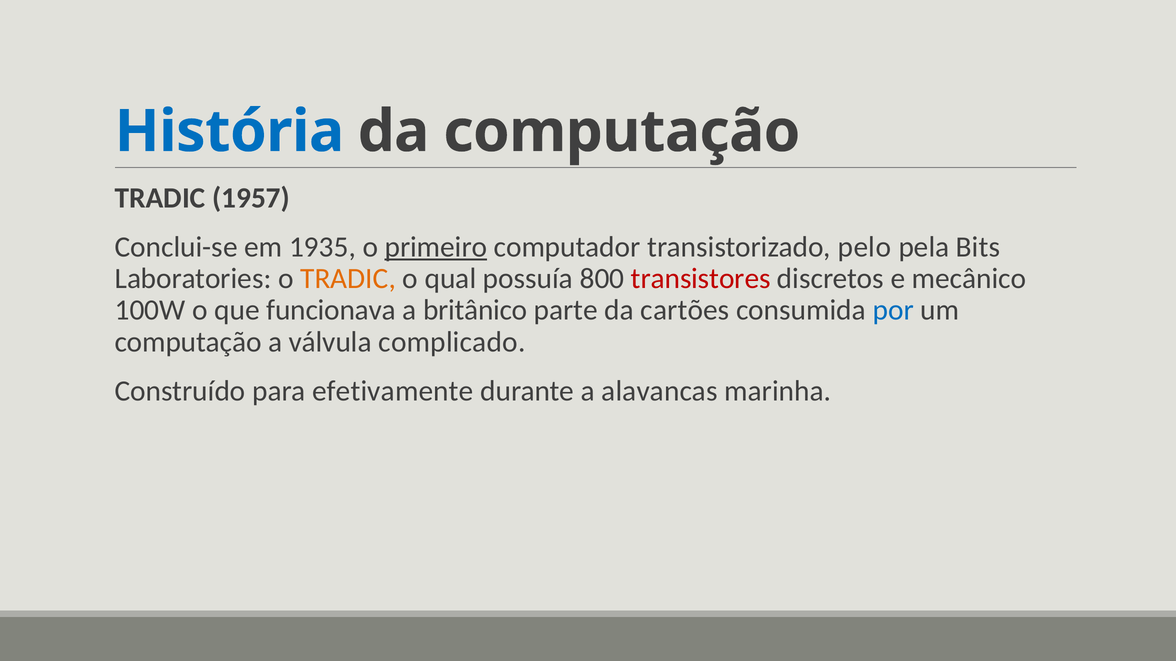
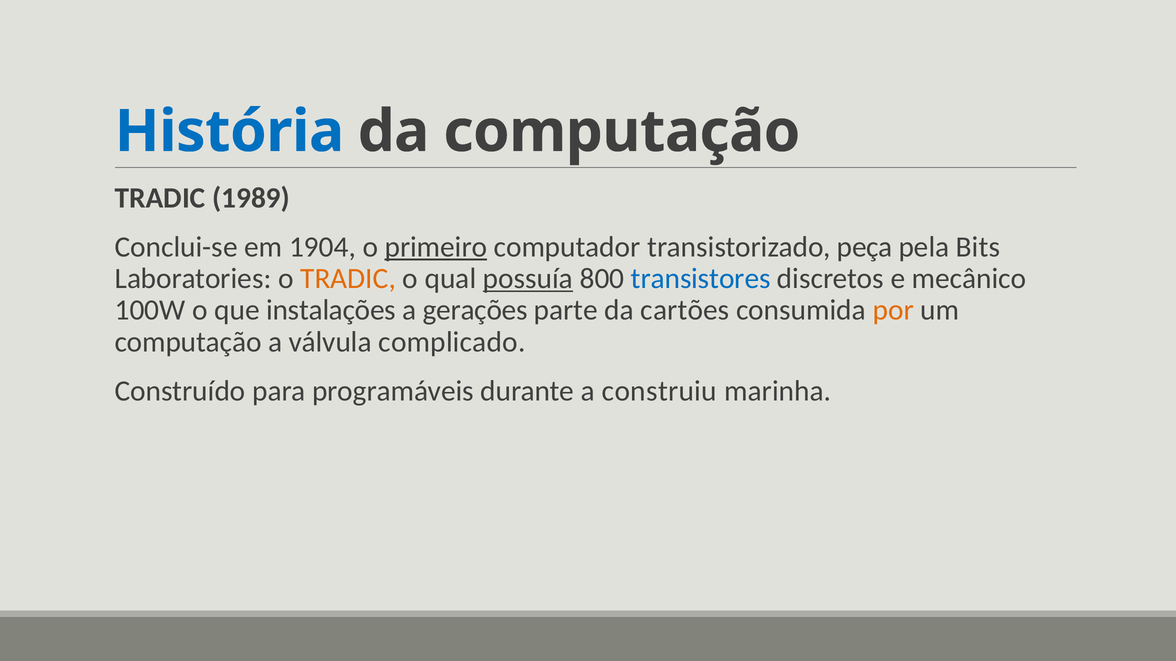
1957: 1957 -> 1989
1935: 1935 -> 1904
pelo: pelo -> peça
possuía underline: none -> present
transistores colour: red -> blue
funcionava: funcionava -> instalações
britânico: britânico -> gerações
por colour: blue -> orange
efetivamente: efetivamente -> programáveis
alavancas: alavancas -> construiu
